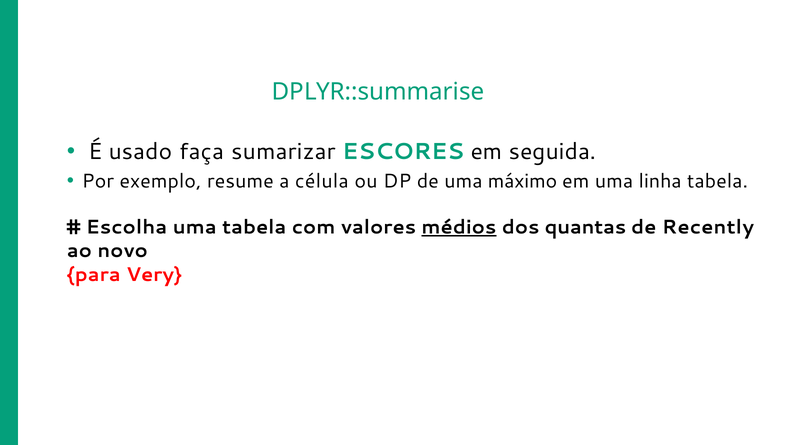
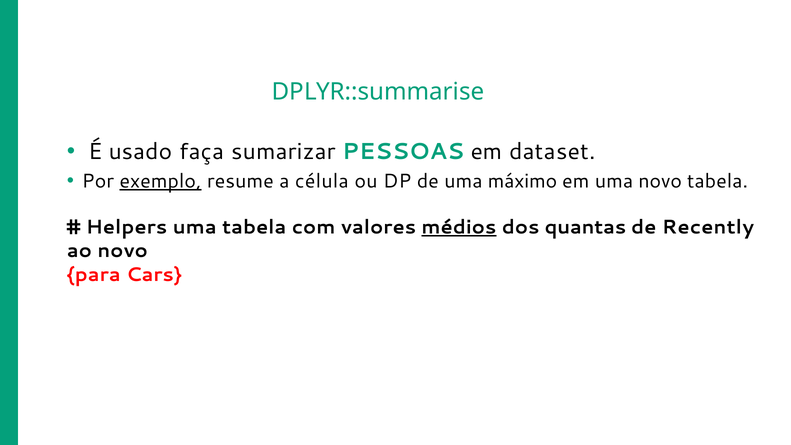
ESCORES: ESCORES -> PESSOAS
seguida: seguida -> dataset
exemplo underline: none -> present
uma linha: linha -> novo
Escolha: Escolha -> Helpers
Very: Very -> Cars
